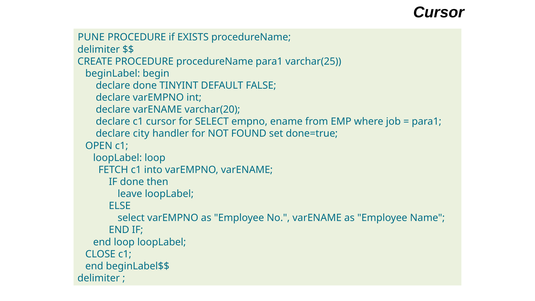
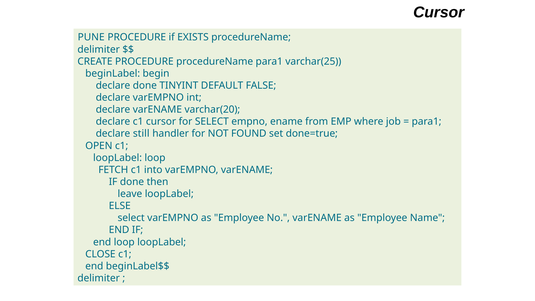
city: city -> still
